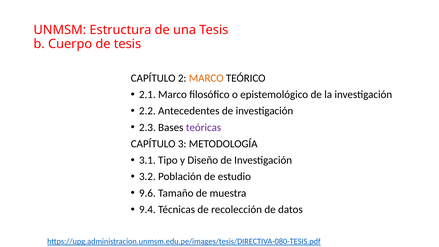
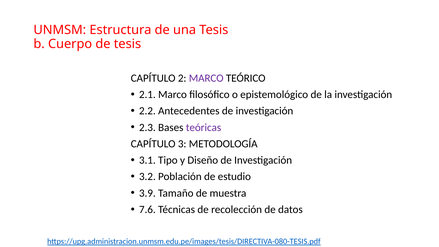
MARCO at (206, 78) colour: orange -> purple
9.6: 9.6 -> 3.9
9.4: 9.4 -> 7.6
